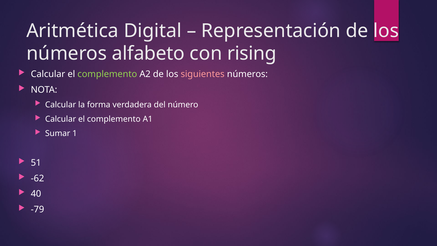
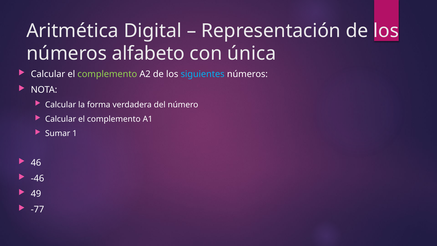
rising: rising -> única
siguientes colour: pink -> light blue
51: 51 -> 46
-62: -62 -> -46
40: 40 -> 49
-79: -79 -> -77
